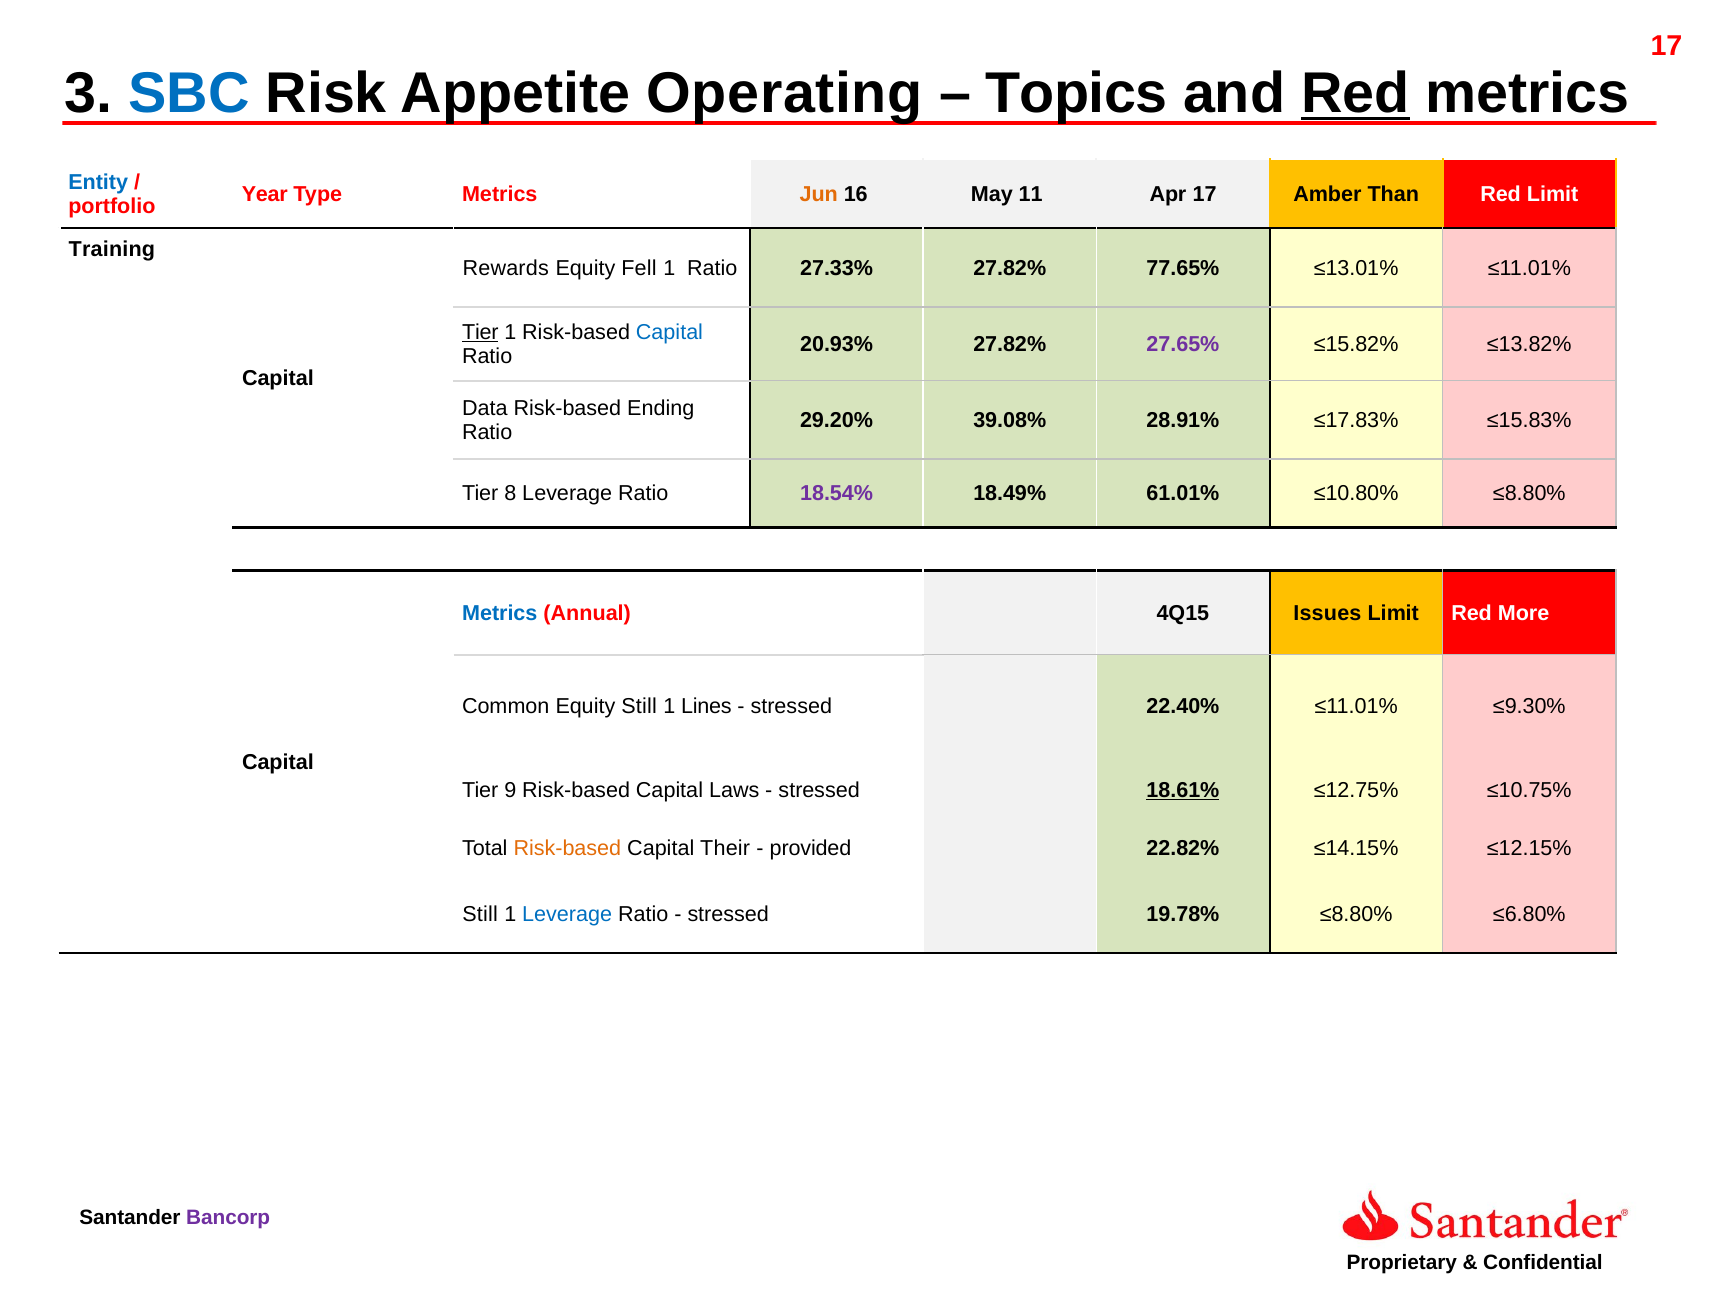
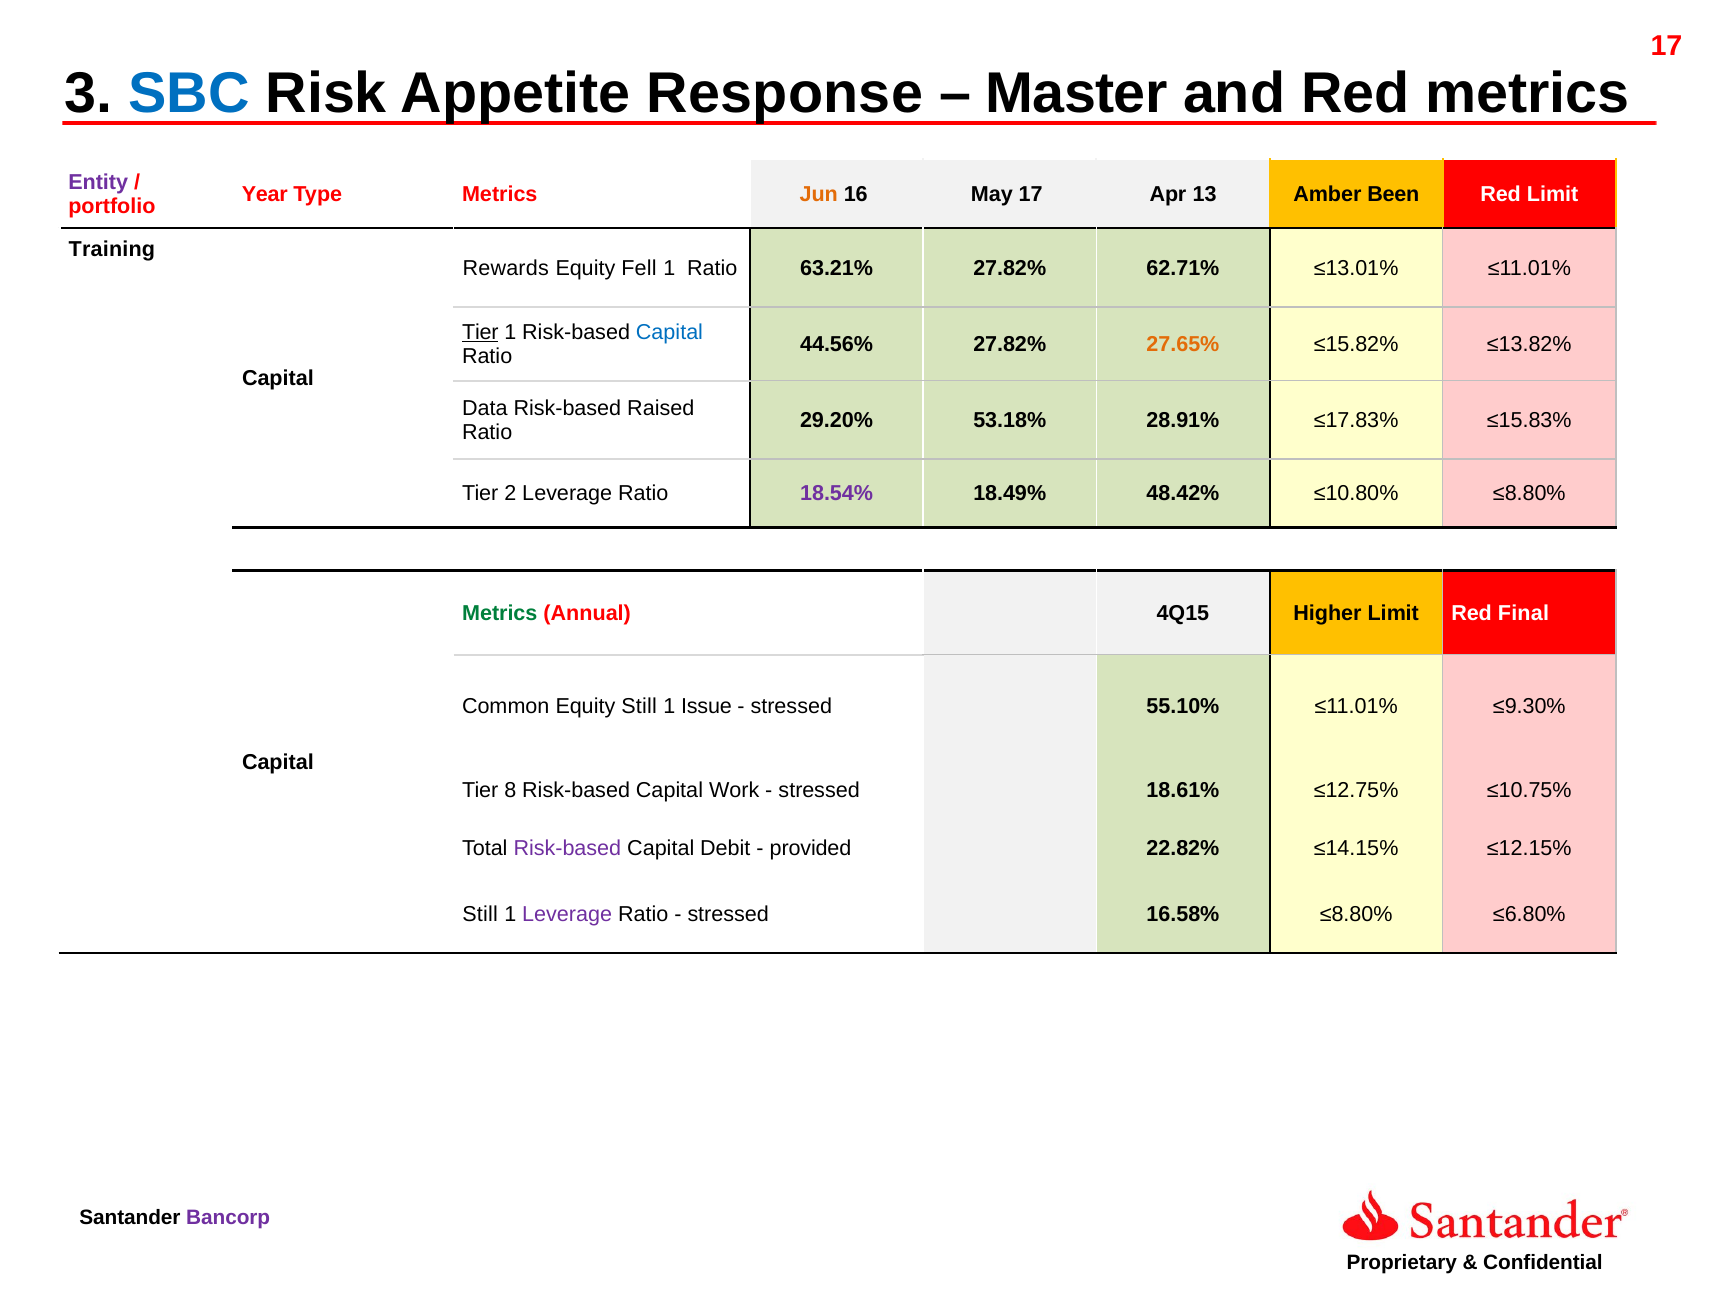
Operating: Operating -> Response
Topics: Topics -> Master
Red at (1355, 94) underline: present -> none
Entity colour: blue -> purple
May 11: 11 -> 17
Apr 17: 17 -> 13
Than: Than -> Been
27.33%: 27.33% -> 63.21%
77.65%: 77.65% -> 62.71%
20.93%: 20.93% -> 44.56%
27.65% colour: purple -> orange
Ending: Ending -> Raised
39.08%: 39.08% -> 53.18%
8: 8 -> 2
61.01%: 61.01% -> 48.42%
Metrics at (500, 613) colour: blue -> green
Issues: Issues -> Higher
More: More -> Final
Lines: Lines -> Issue
22.40%: 22.40% -> 55.10%
9: 9 -> 8
Laws: Laws -> Work
18.61% underline: present -> none
Risk-based at (567, 848) colour: orange -> purple
Their: Their -> Debit
Leverage at (567, 914) colour: blue -> purple
19.78%: 19.78% -> 16.58%
